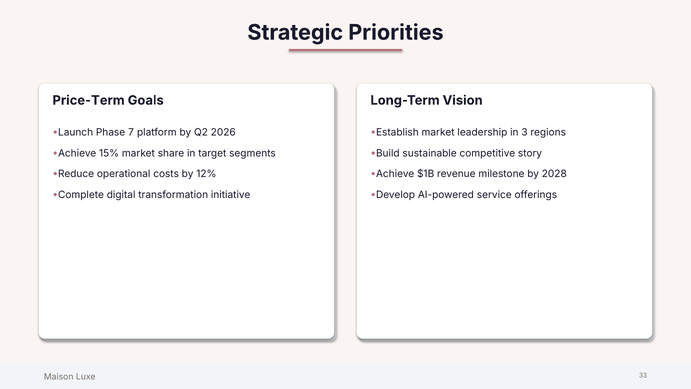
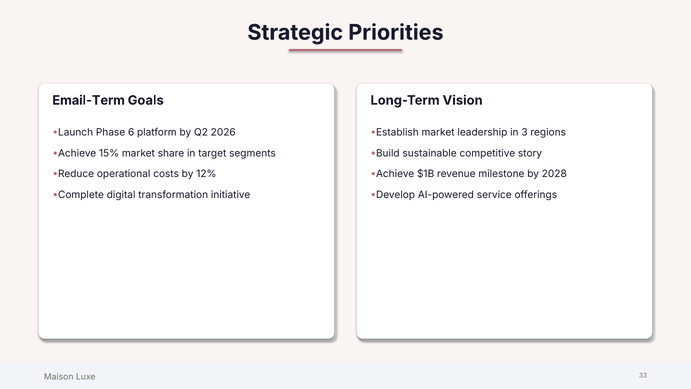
Price-Term: Price-Term -> Email-Term
7: 7 -> 6
